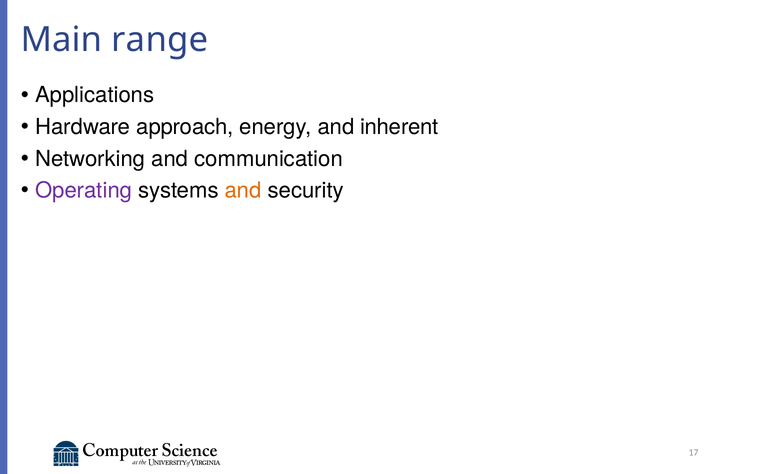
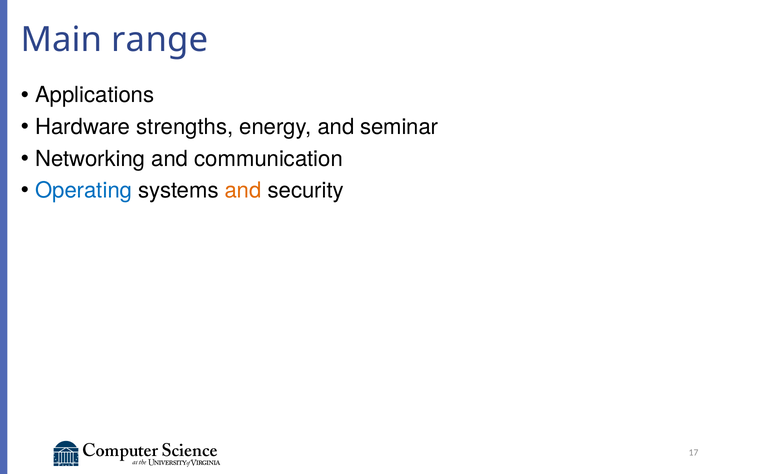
approach: approach -> strengths
inherent: inherent -> seminar
Operating colour: purple -> blue
